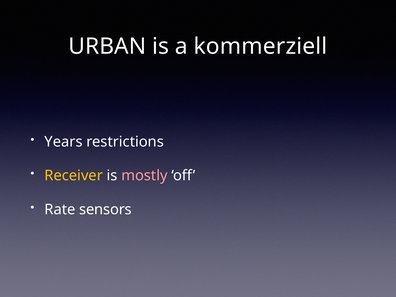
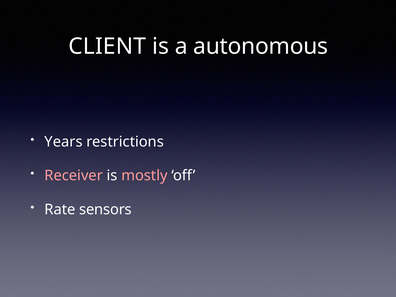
URBAN: URBAN -> CLIENT
kommerziell: kommerziell -> autonomous
Receiver colour: yellow -> pink
